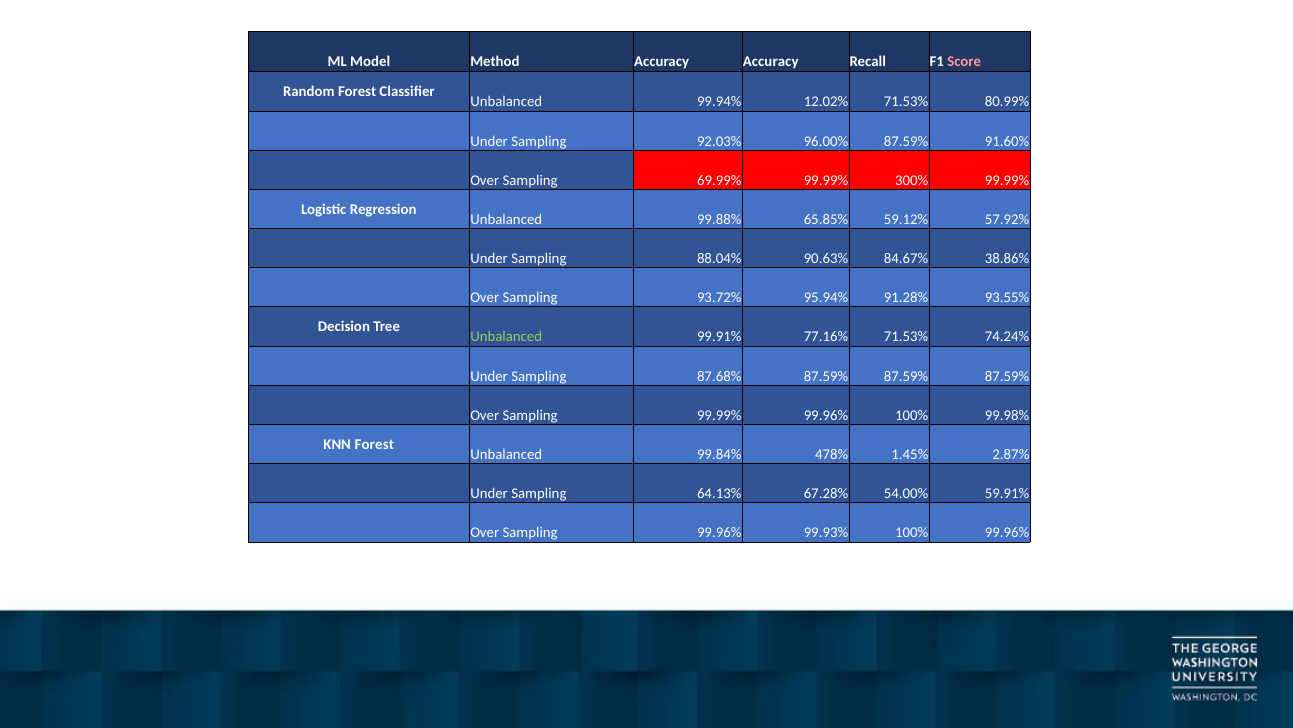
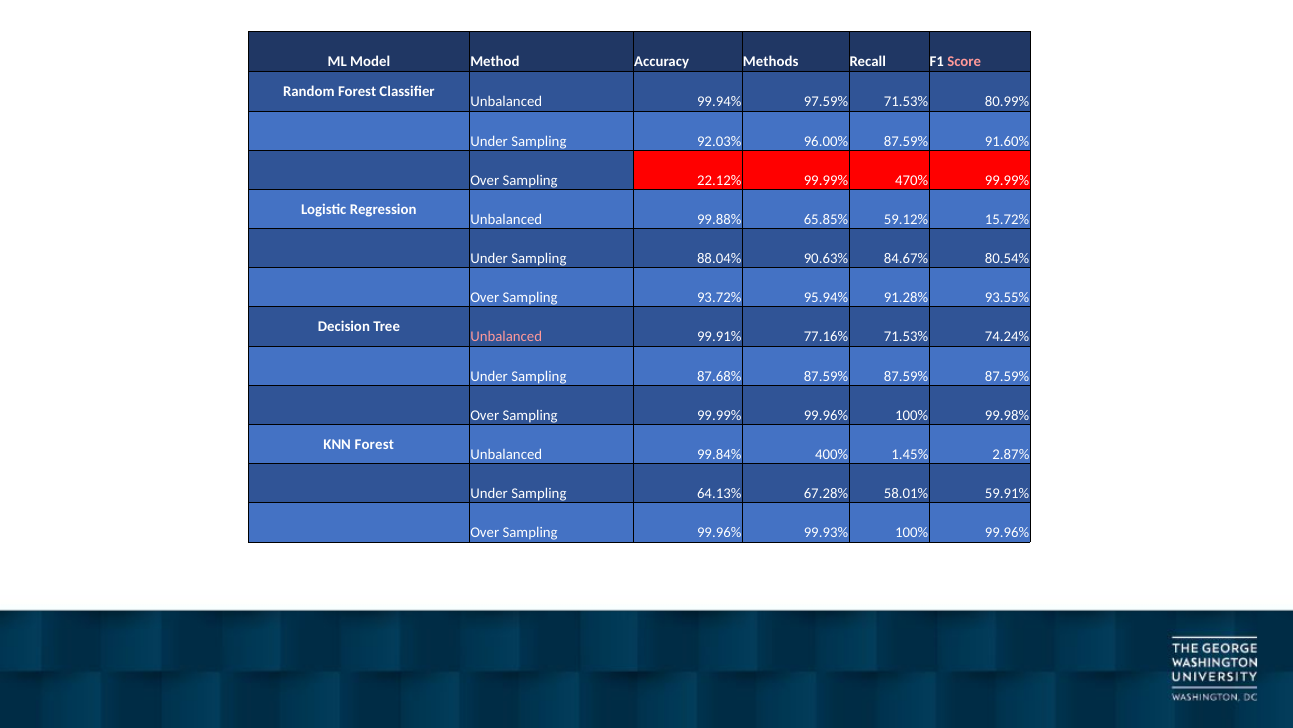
Accuracy Accuracy: Accuracy -> Methods
12.02%: 12.02% -> 97.59%
69.99%: 69.99% -> 22.12%
300%: 300% -> 470%
57.92%: 57.92% -> 15.72%
38.86%: 38.86% -> 80.54%
Unbalanced at (506, 337) colour: light green -> pink
478%: 478% -> 400%
54.00%: 54.00% -> 58.01%
